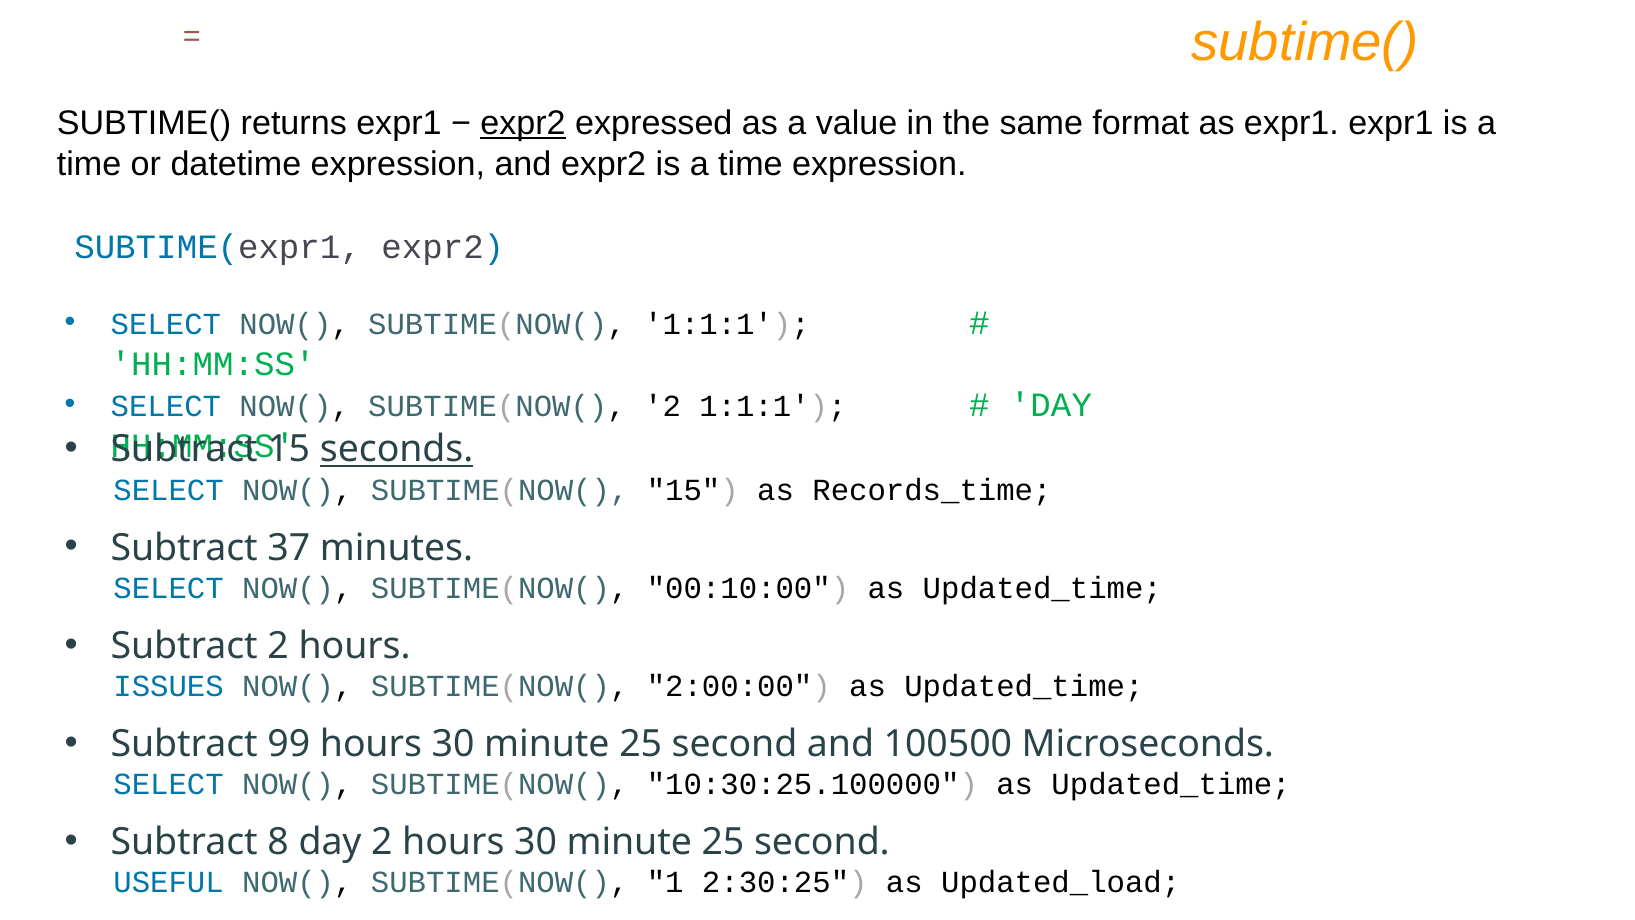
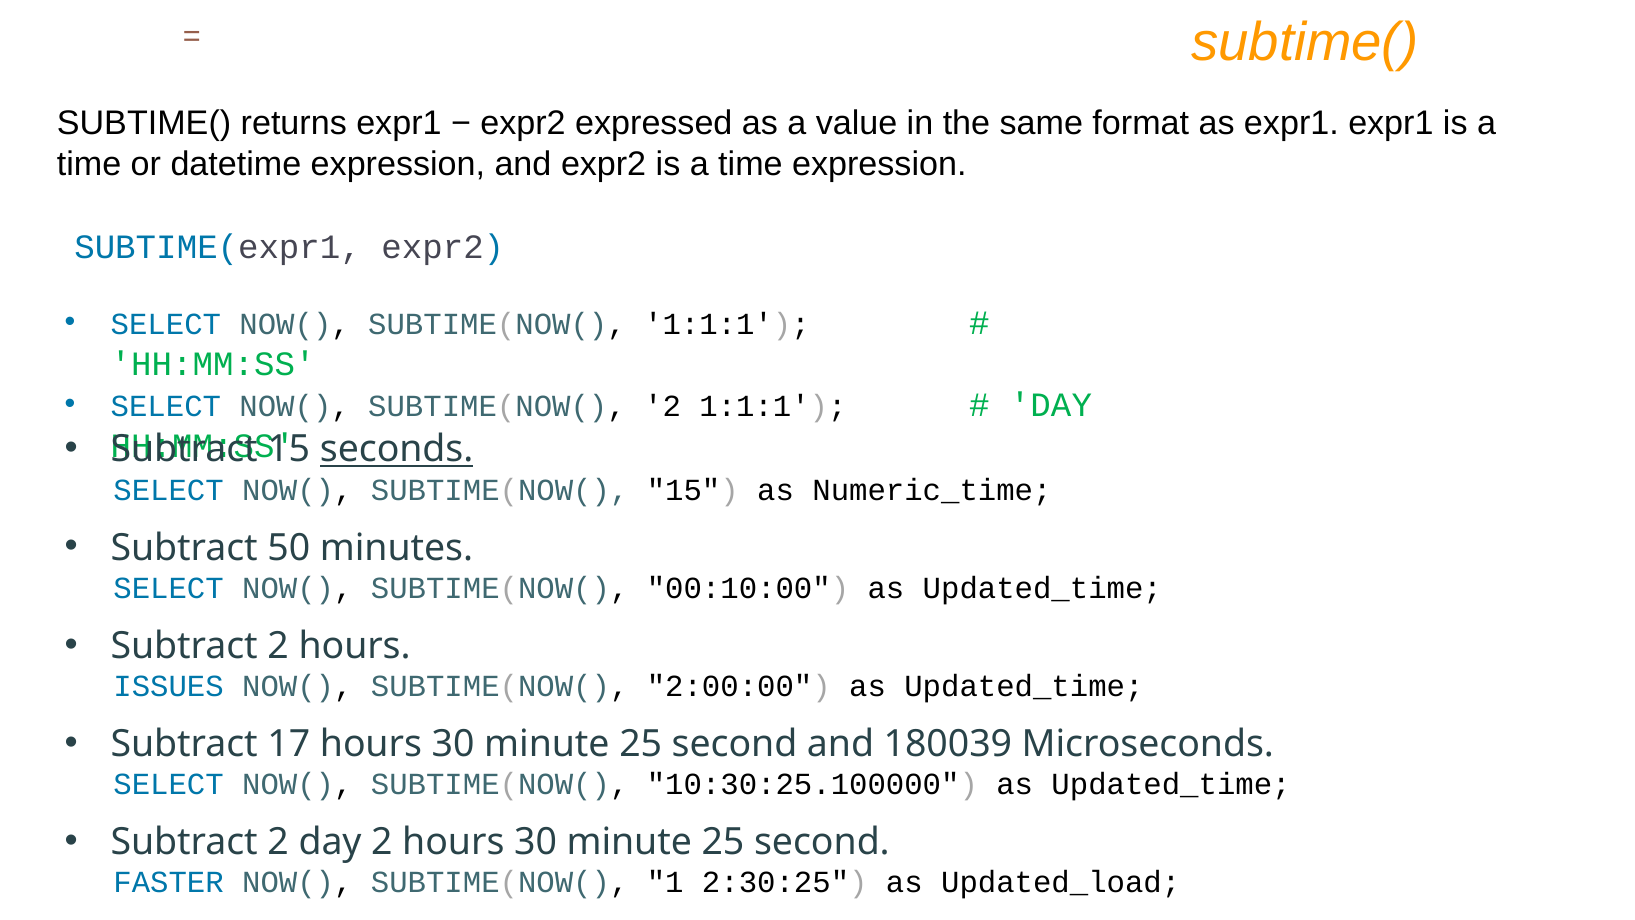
expr2 at (523, 123) underline: present -> none
Records_time: Records_time -> Numeric_time
37: 37 -> 50
99: 99 -> 17
100500: 100500 -> 180039
8 at (278, 842): 8 -> 2
USEFUL: USEFUL -> FASTER
